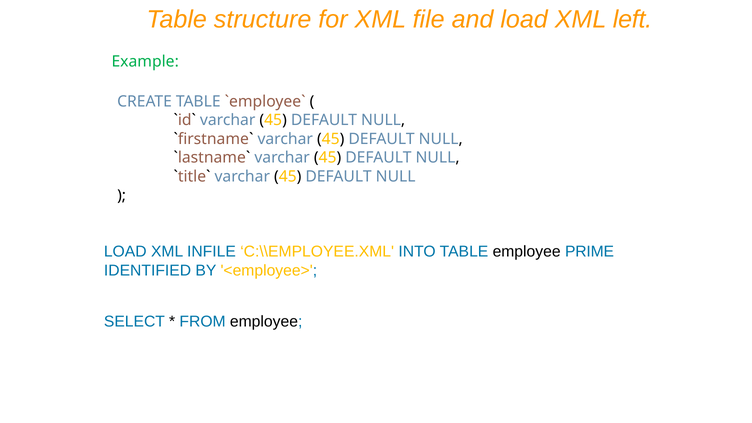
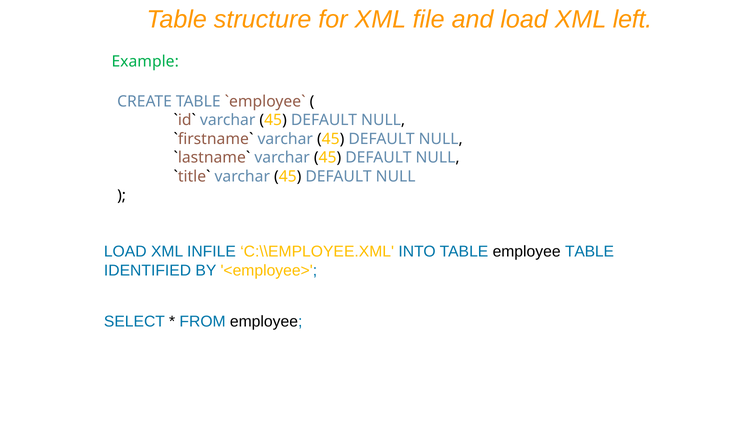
employee PRIME: PRIME -> TABLE
